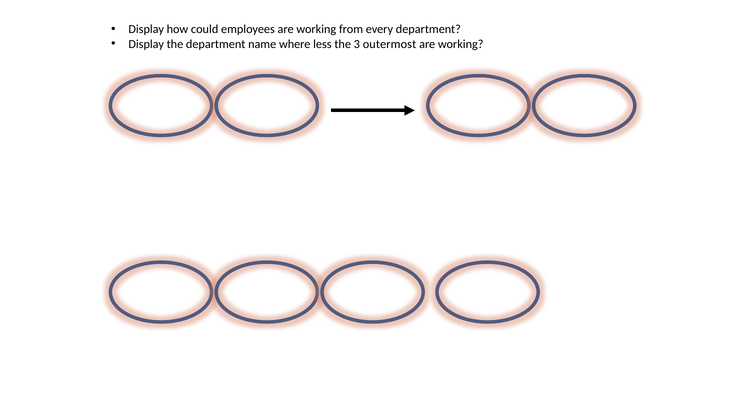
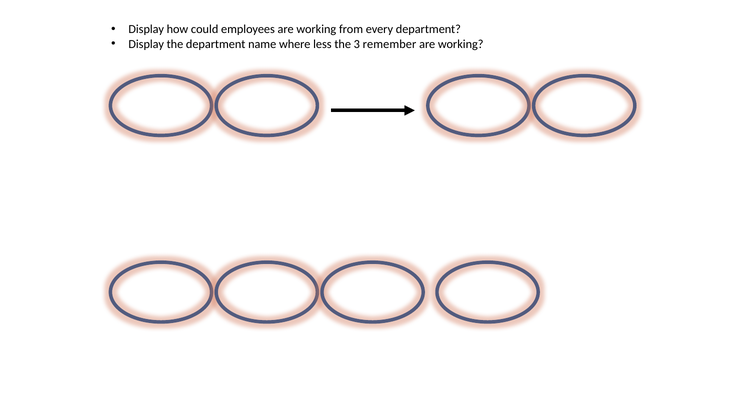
outermost: outermost -> remember
